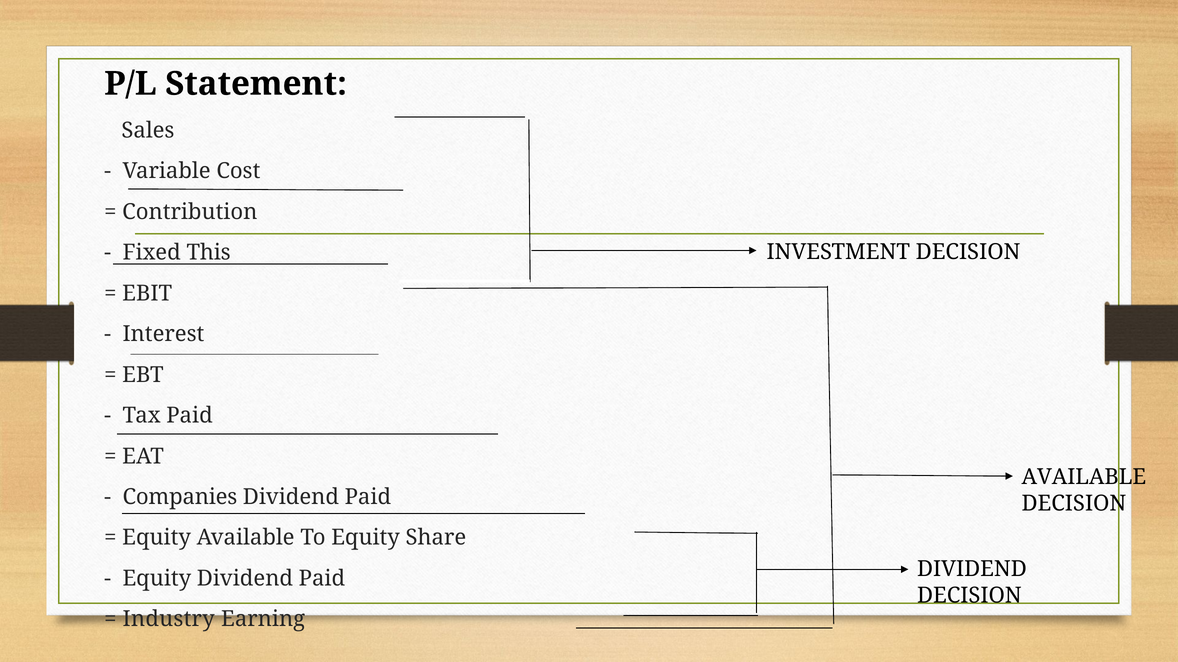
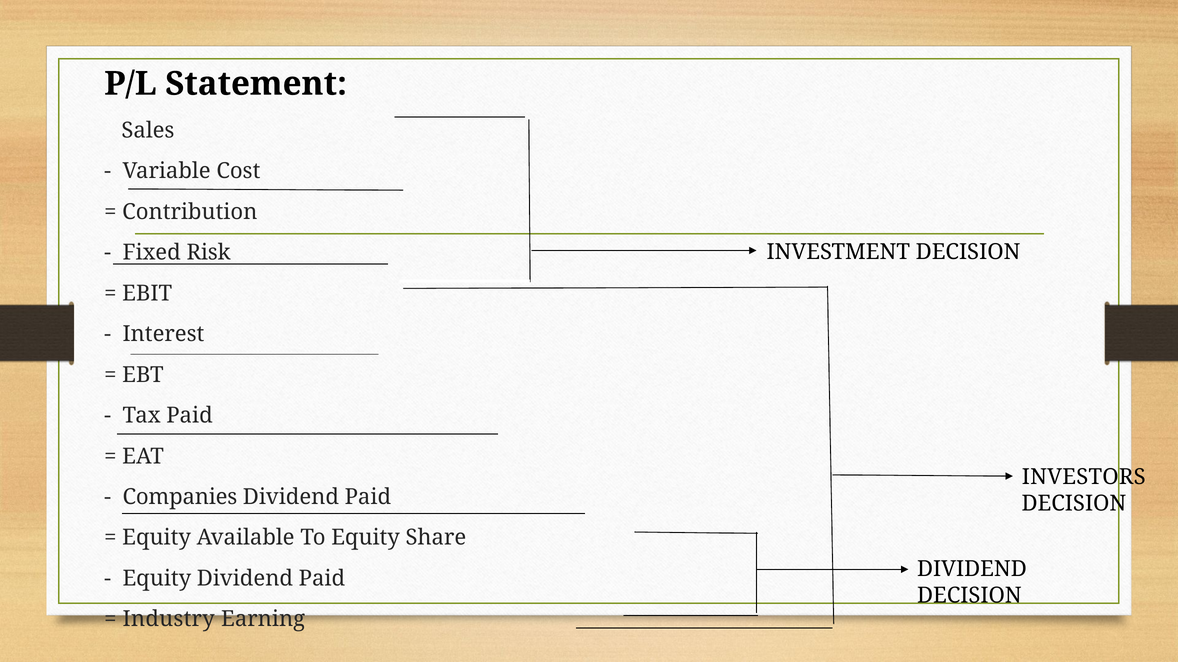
This: This -> Risk
AVAILABLE at (1084, 477): AVAILABLE -> INVESTORS
